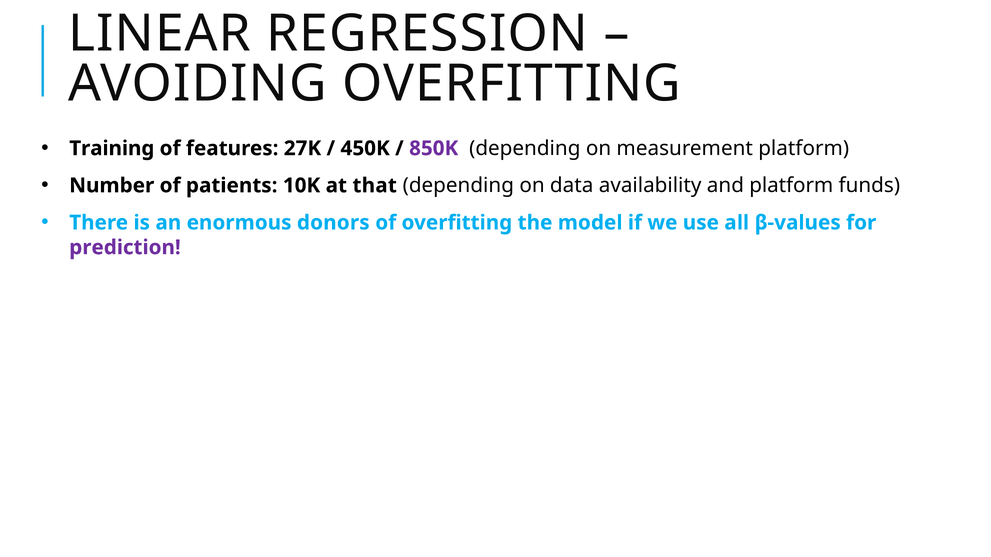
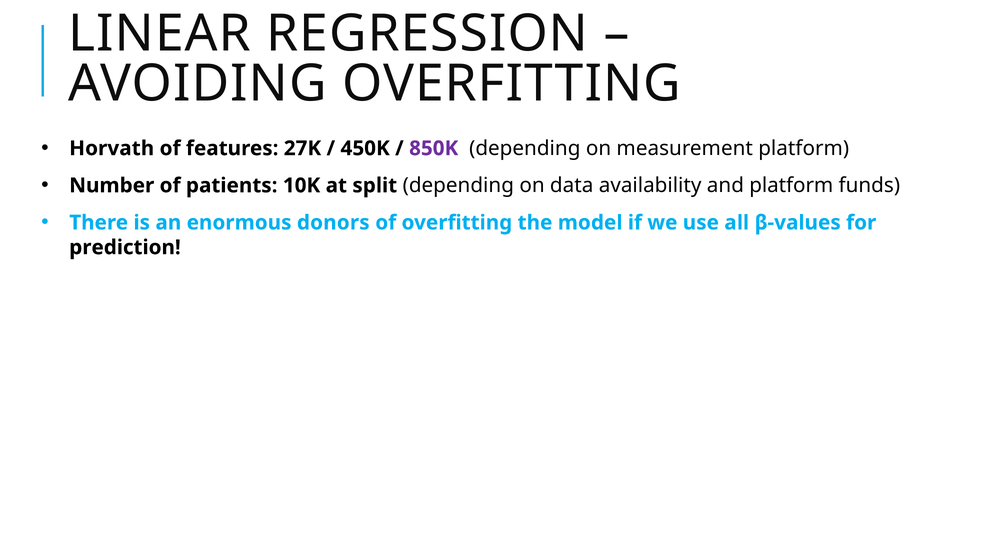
Training: Training -> Horvath
that: that -> split
prediction colour: purple -> black
